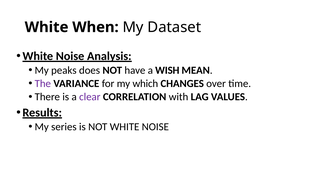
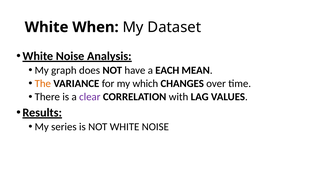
peaks: peaks -> graph
WISH: WISH -> EACH
The colour: purple -> orange
